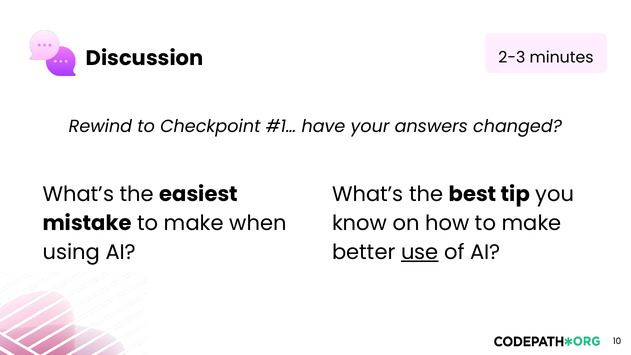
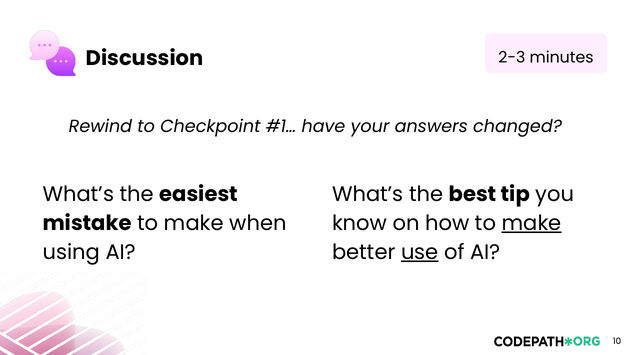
make at (532, 223) underline: none -> present
